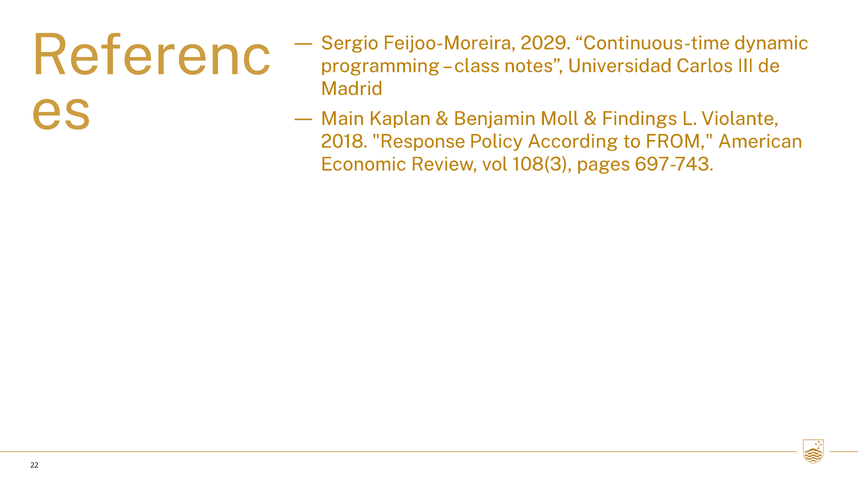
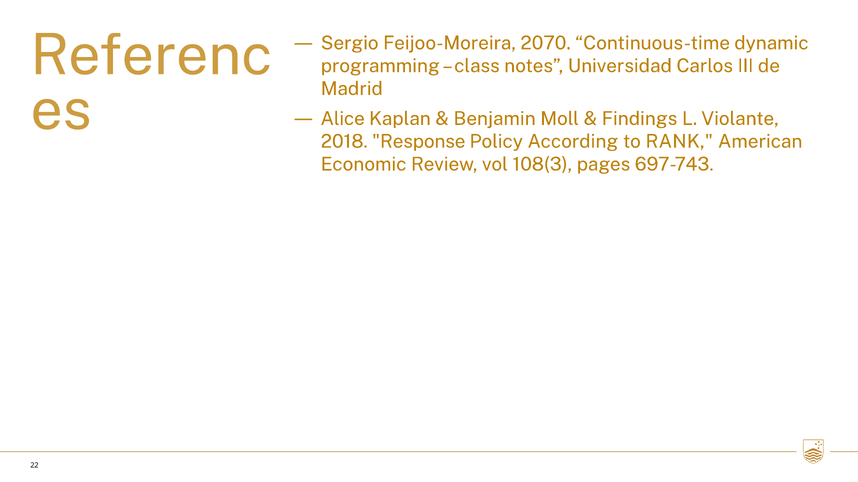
2029: 2029 -> 2070
Main: Main -> Alice
FROM: FROM -> RANK
